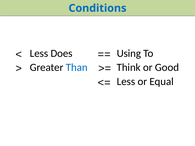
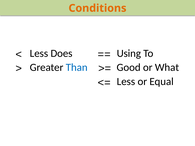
Conditions colour: blue -> orange
Think: Think -> Good
Good: Good -> What
